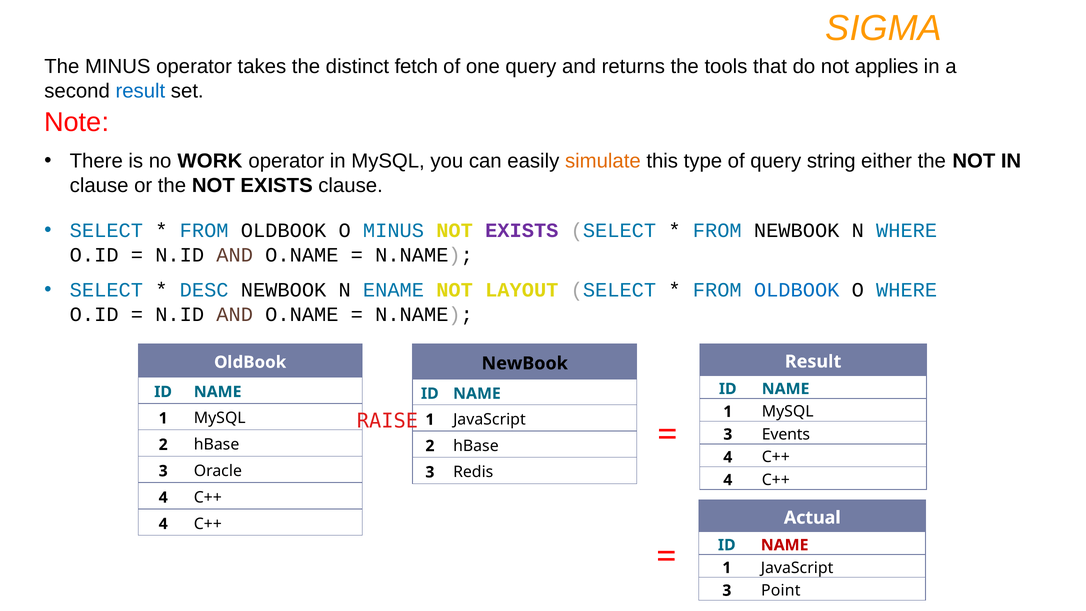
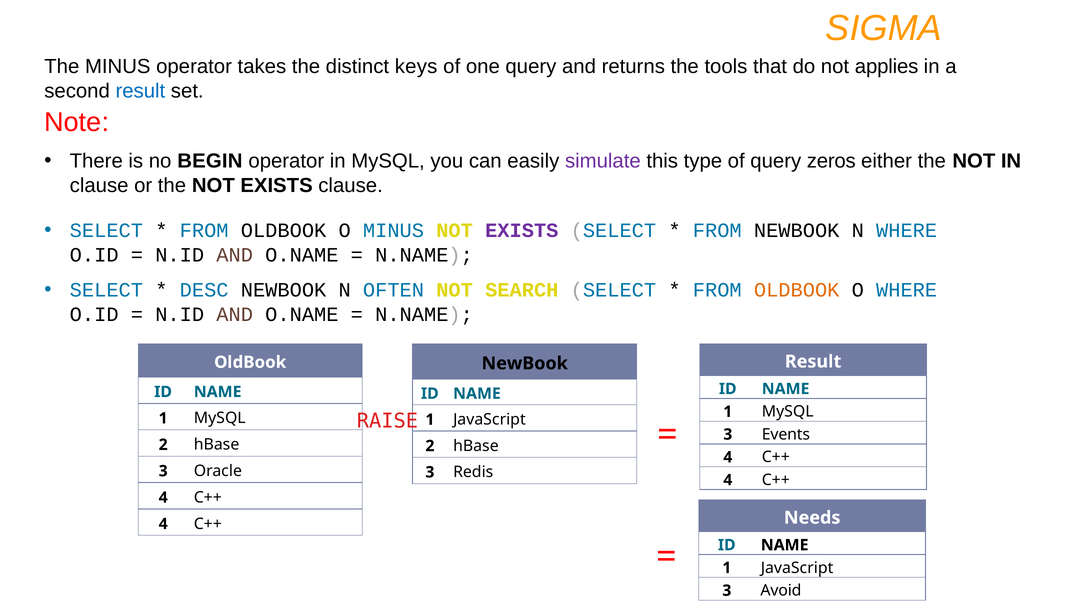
fetch: fetch -> keys
WORK: WORK -> BEGIN
simulate colour: orange -> purple
string: string -> zeros
ENAME: ENAME -> OFTEN
LAYOUT: LAYOUT -> SEARCH
OLDBOOK at (797, 290) colour: blue -> orange
Actual: Actual -> Needs
NAME at (785, 545) colour: red -> black
Point: Point -> Avoid
